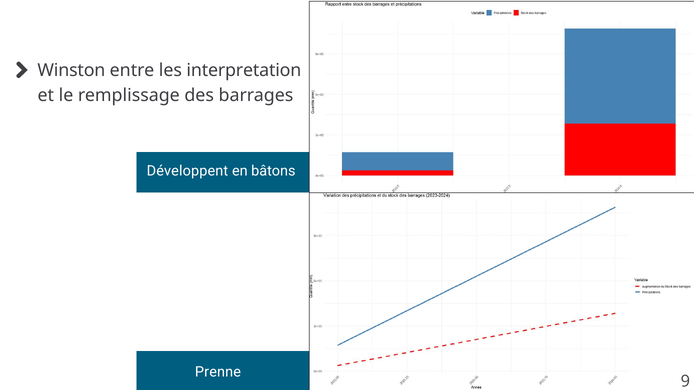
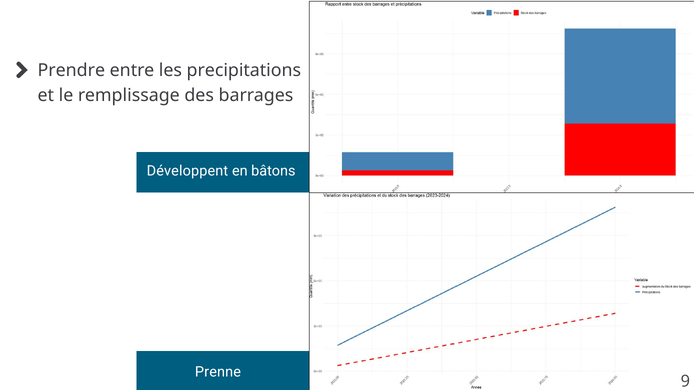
Winston: Winston -> Prendre
interpretation: interpretation -> precipitations
